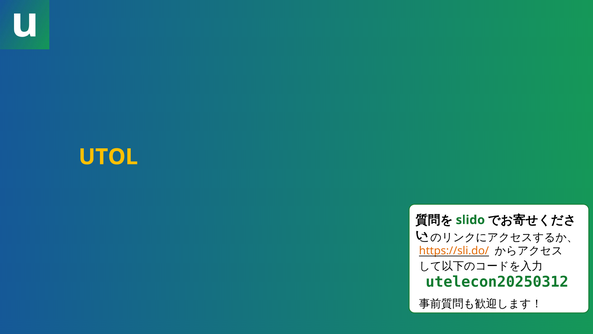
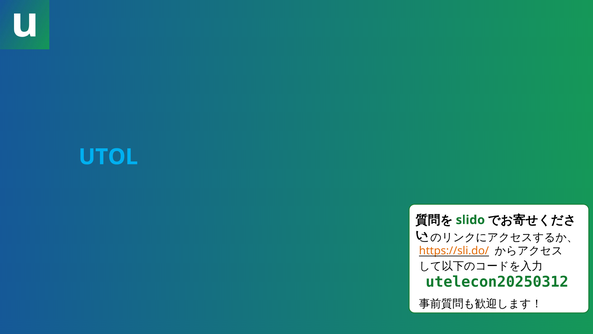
UTOL colour: yellow -> light blue
